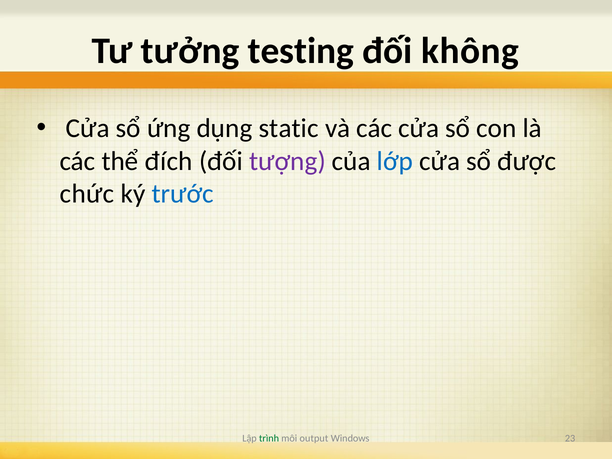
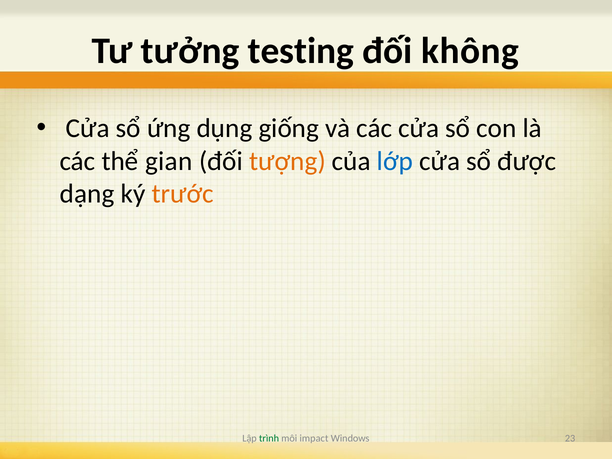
static: static -> giống
đích: đích -> gian
tượng colour: purple -> orange
chức: chức -> dạng
trước colour: blue -> orange
output: output -> impact
